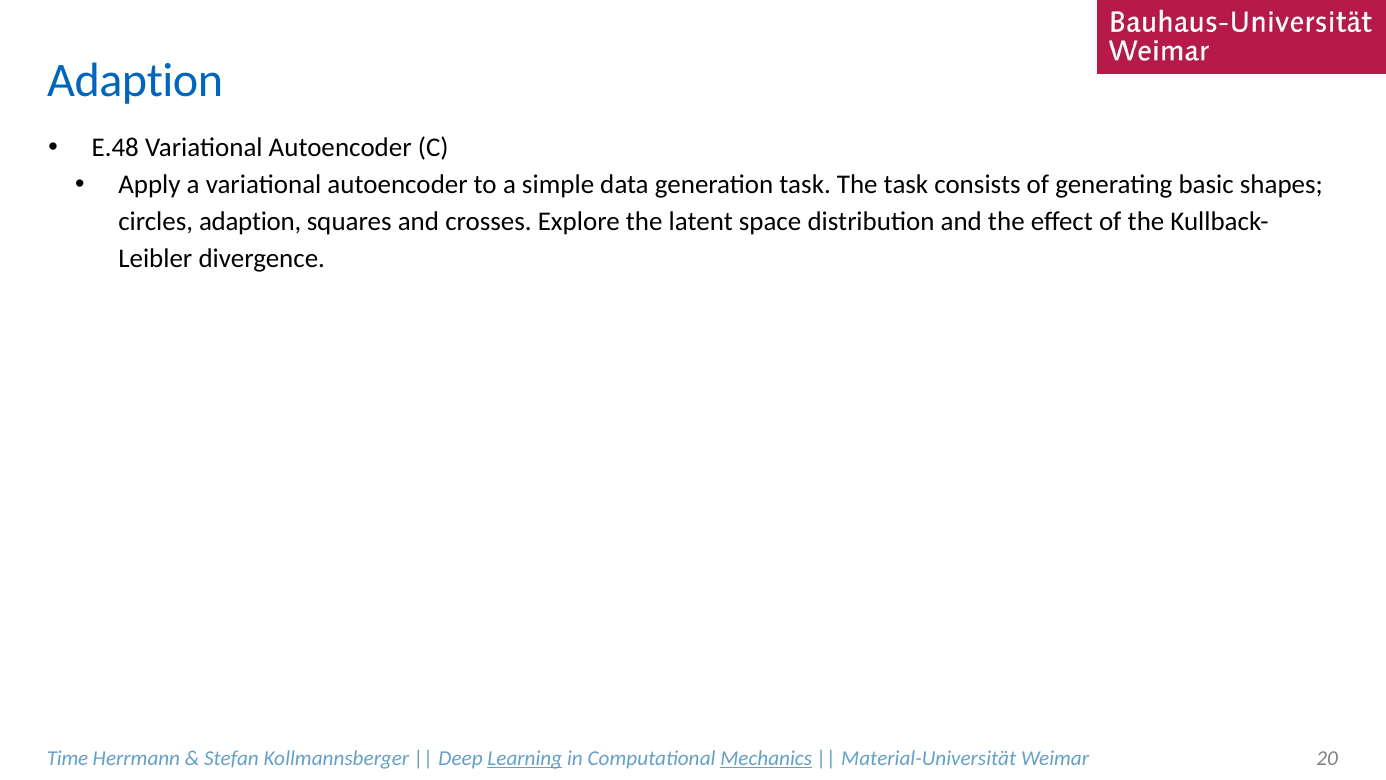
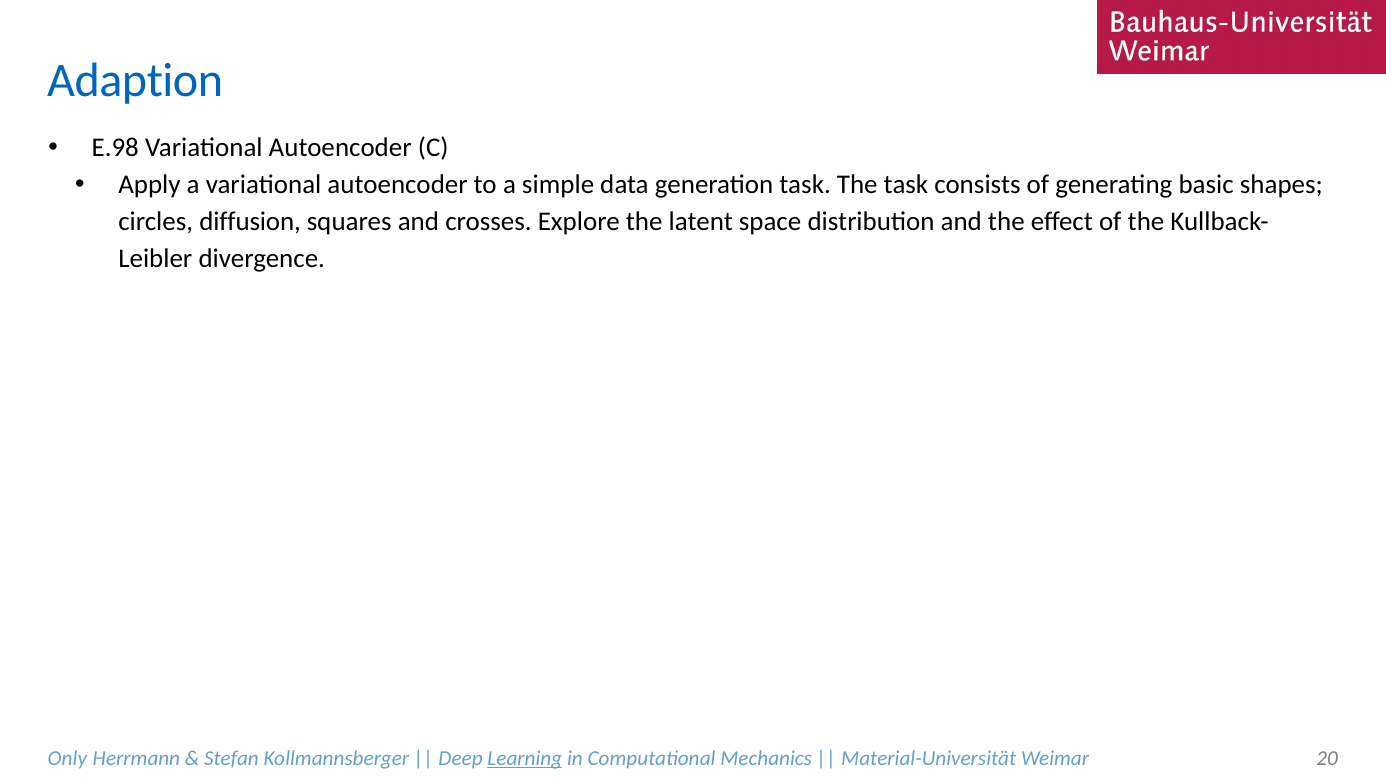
E.48: E.48 -> E.98
circles adaption: adaption -> diffusion
Time: Time -> Only
Mechanics underline: present -> none
